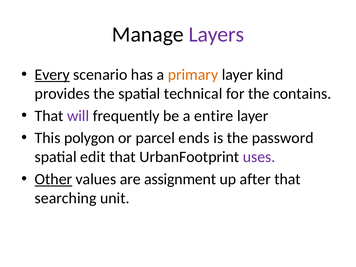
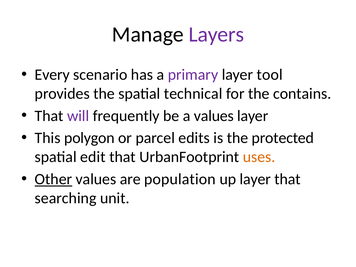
Every underline: present -> none
primary colour: orange -> purple
kind: kind -> tool
a entire: entire -> values
ends: ends -> edits
password: password -> protected
uses colour: purple -> orange
assignment: assignment -> population
up after: after -> layer
